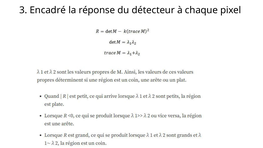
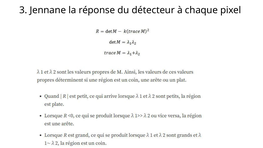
Encadré: Encadré -> Jennane
